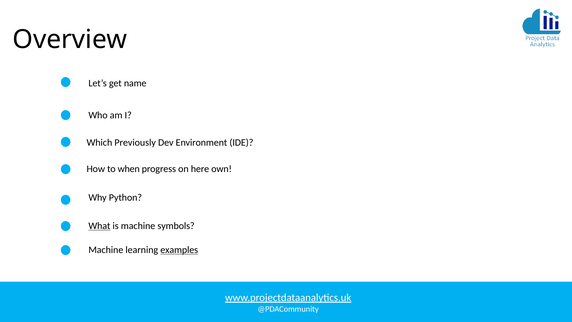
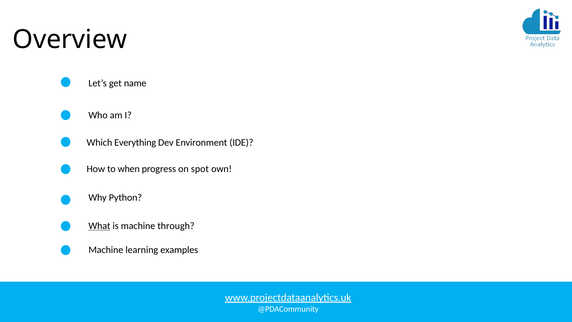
Previously: Previously -> Everything
here: here -> spot
symbols: symbols -> through
examples underline: present -> none
